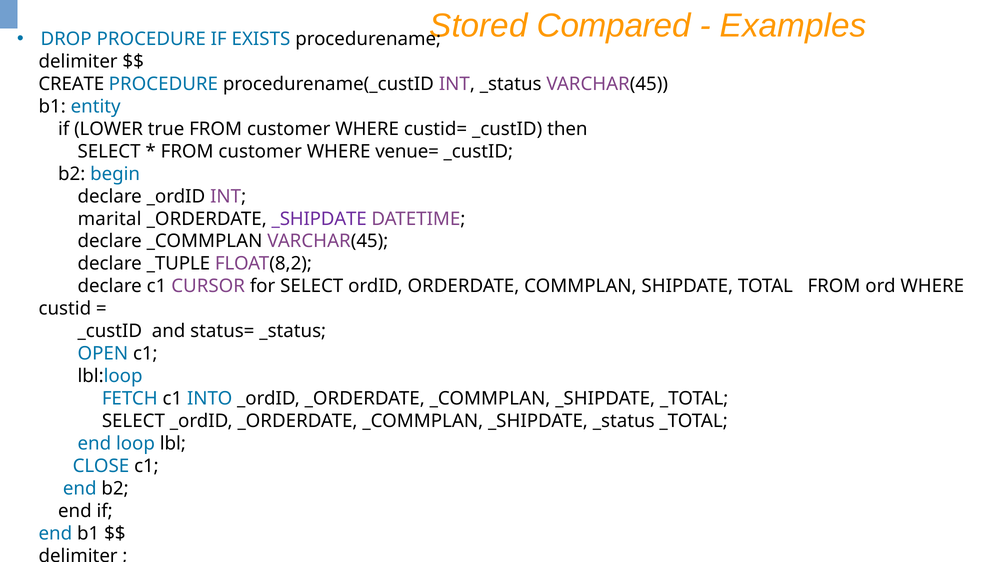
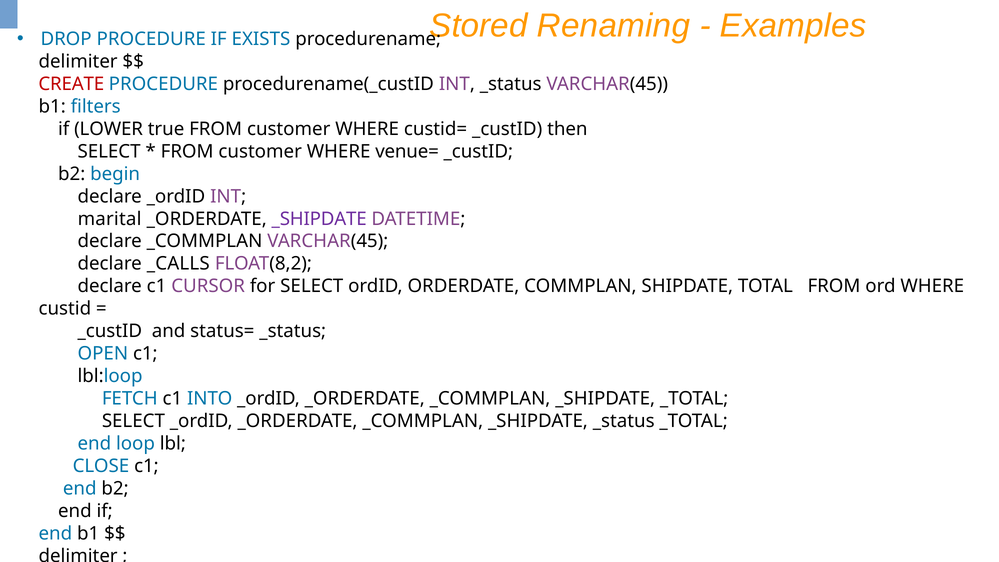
Compared: Compared -> Renaming
CREATE colour: black -> red
entity: entity -> filters
_TUPLE: _TUPLE -> _CALLS
